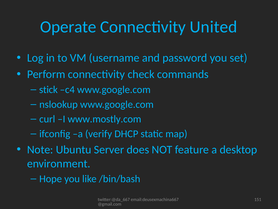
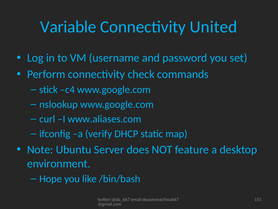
Operate: Operate -> Variable
www.mostly.com: www.mostly.com -> www.aliases.com
